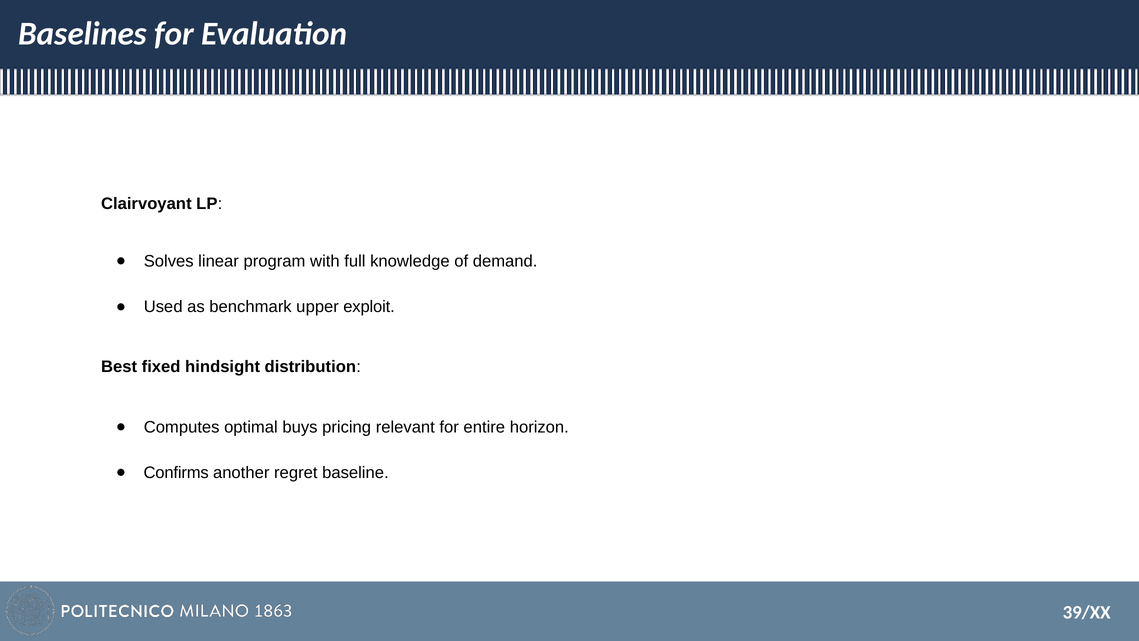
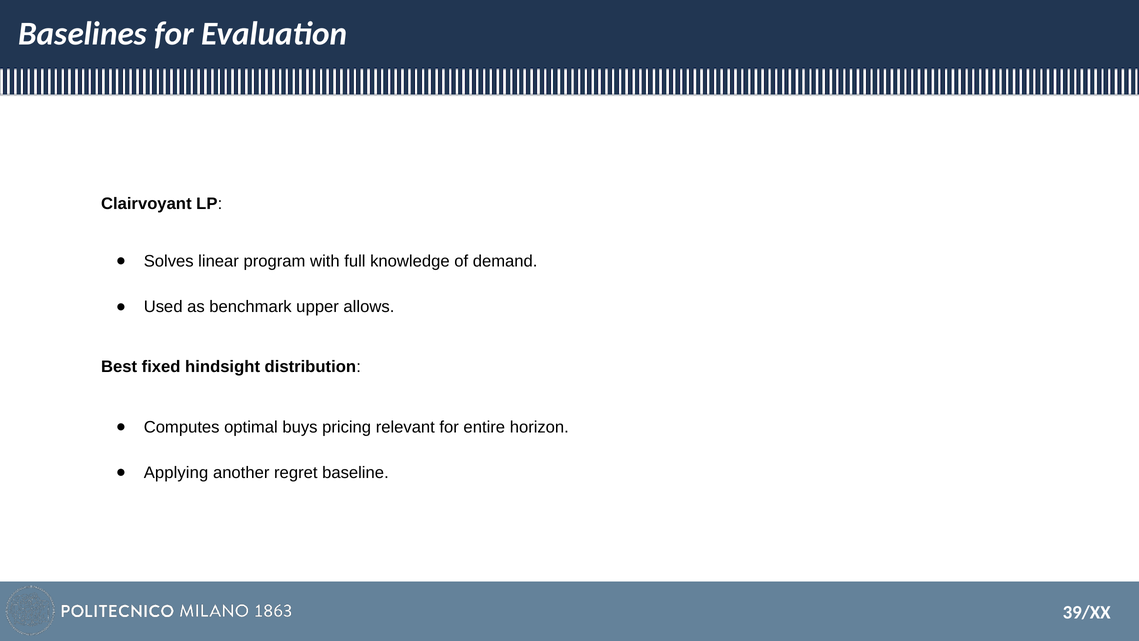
exploit: exploit -> allows
Confirms: Confirms -> Applying
